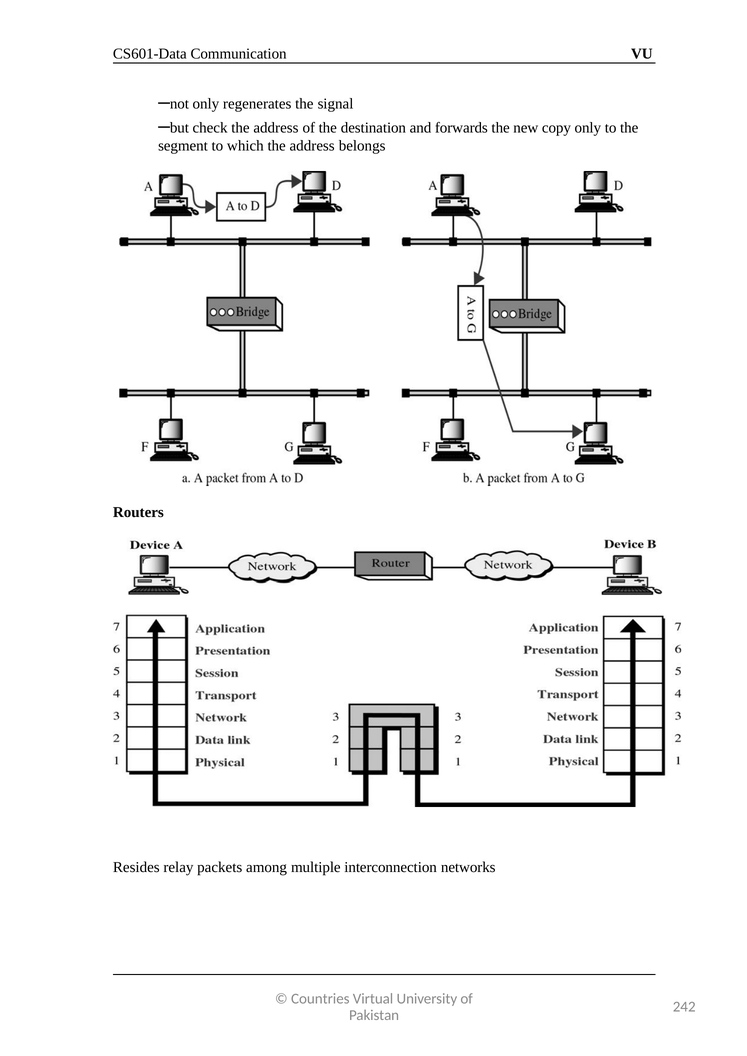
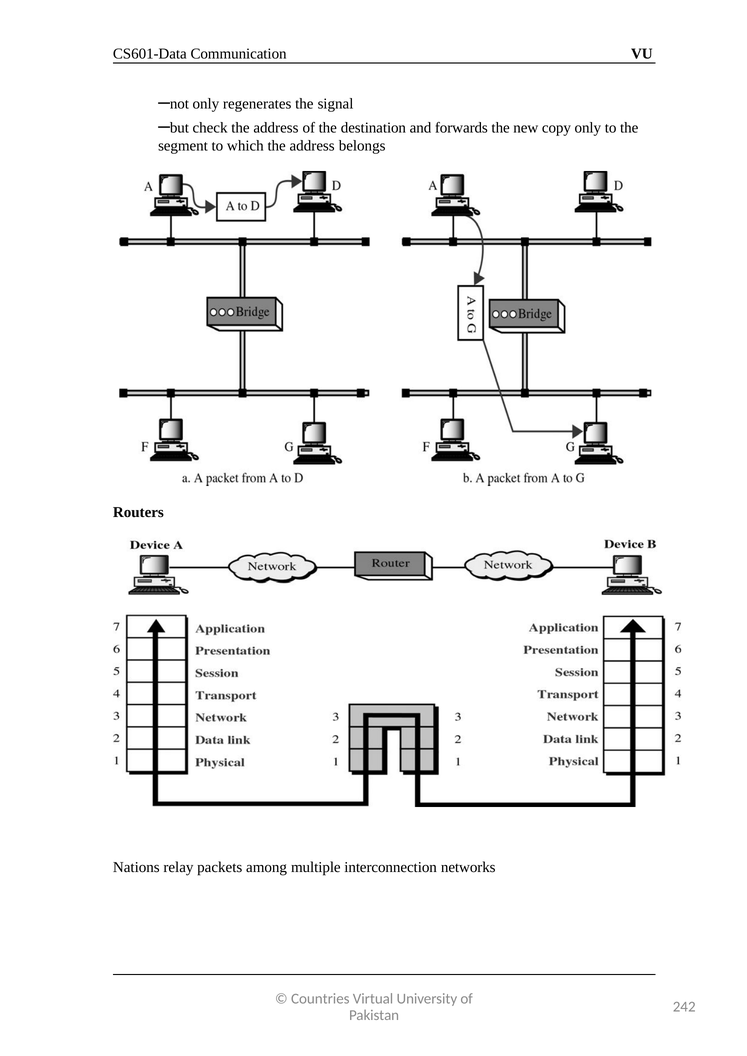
Resides: Resides -> Nations
